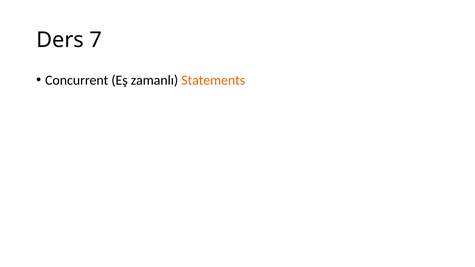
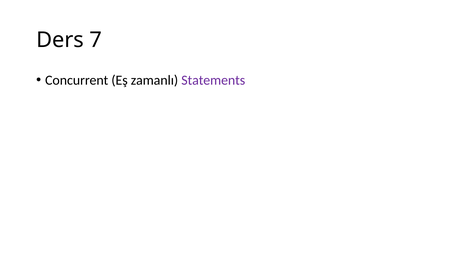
Statements colour: orange -> purple
